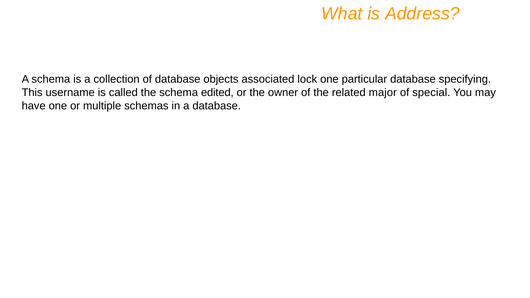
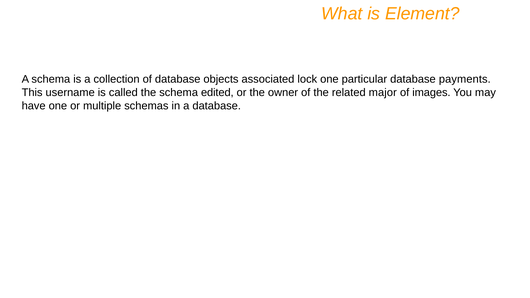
Address: Address -> Element
specifying: specifying -> payments
special: special -> images
